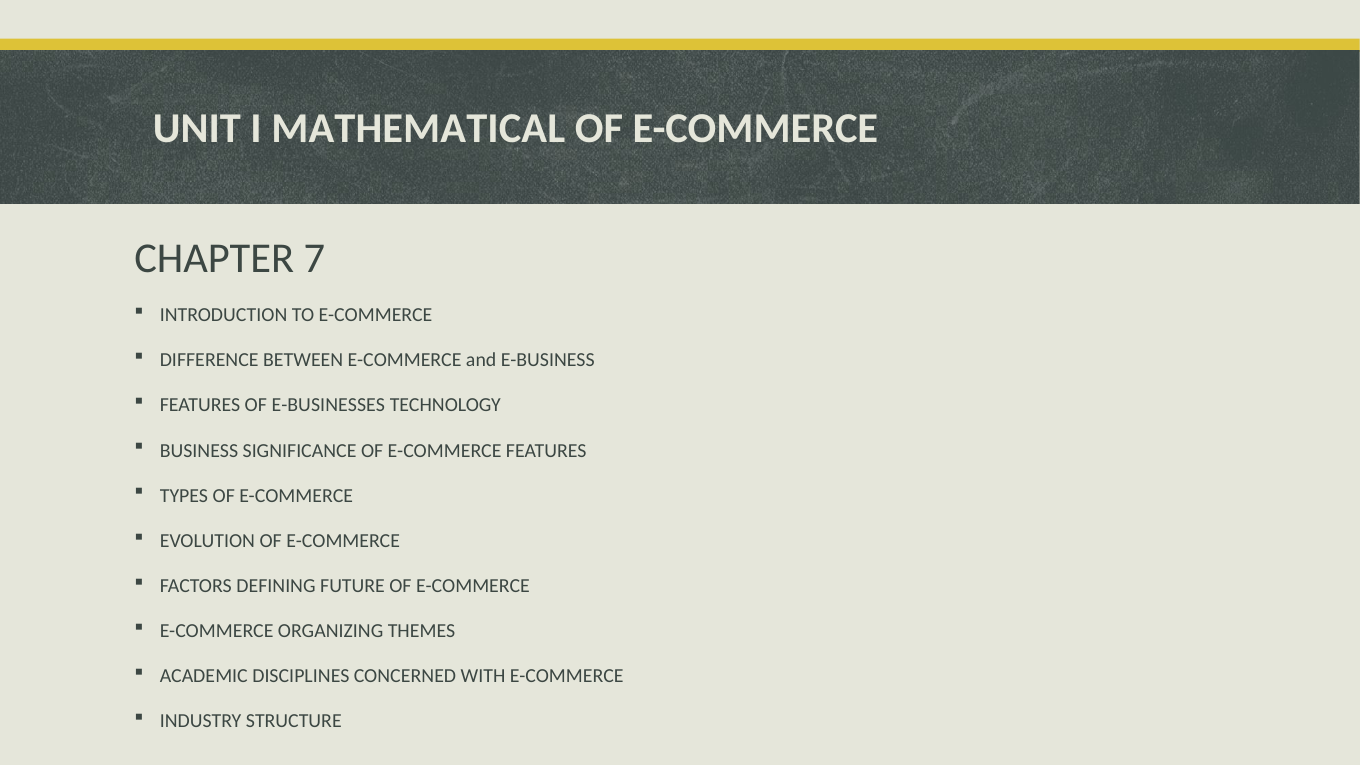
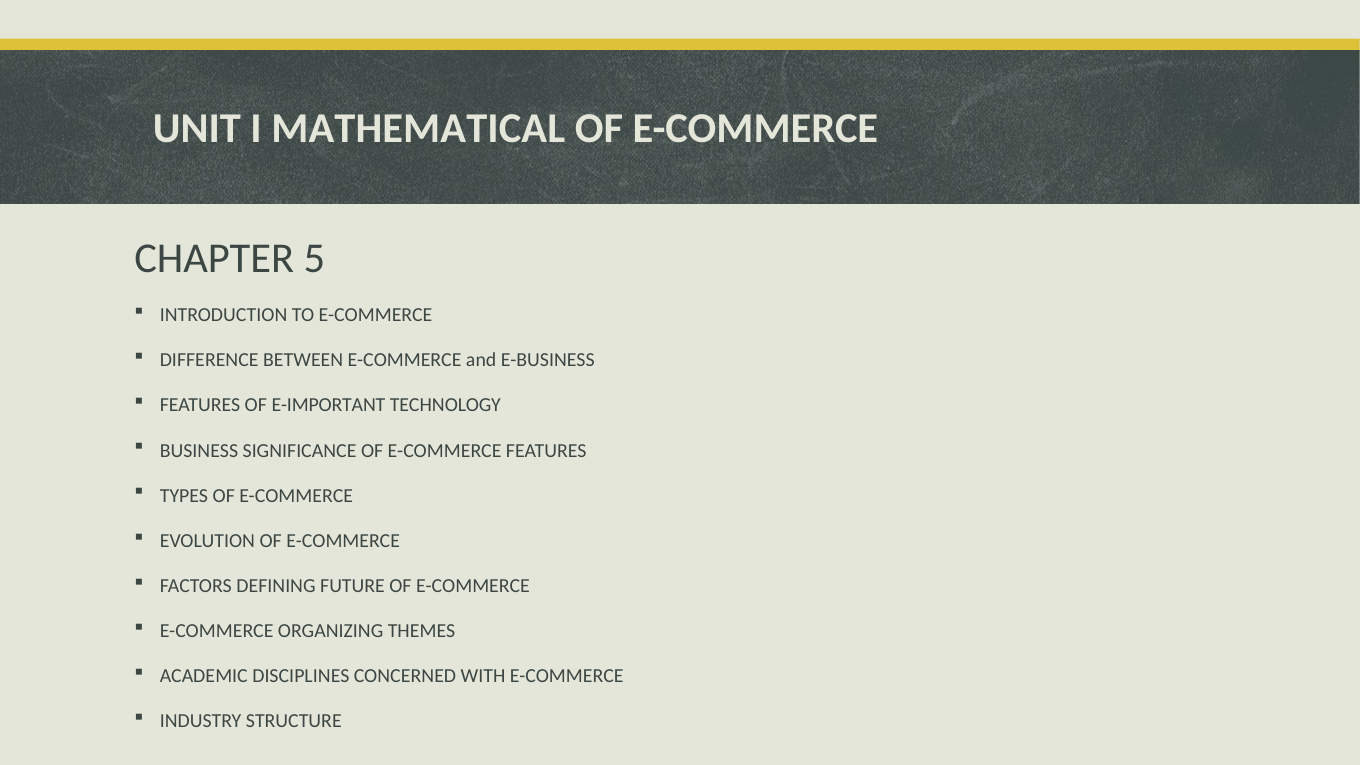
7: 7 -> 5
E-BUSINESSES: E-BUSINESSES -> E-IMPORTANT
